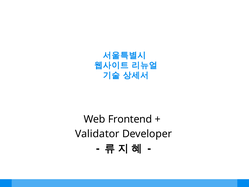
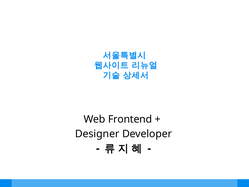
Validator: Validator -> Designer
